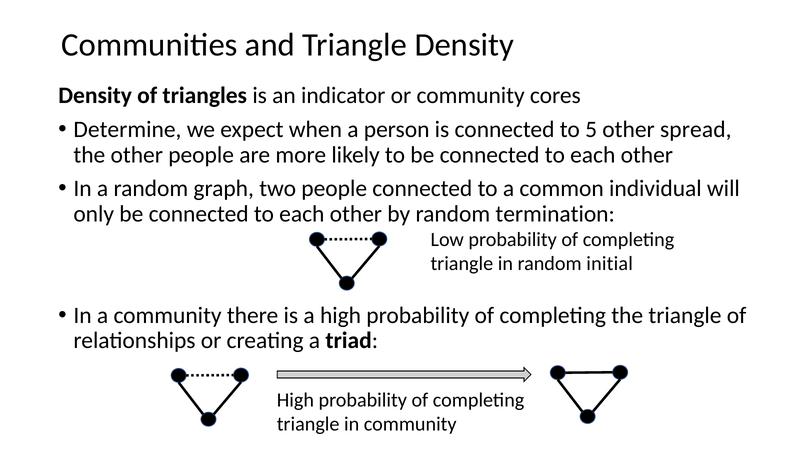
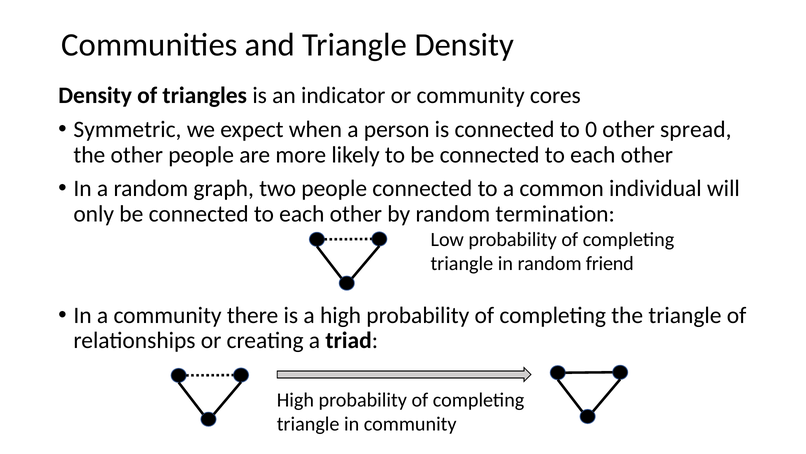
Determine: Determine -> Symmetric
5: 5 -> 0
initial: initial -> friend
